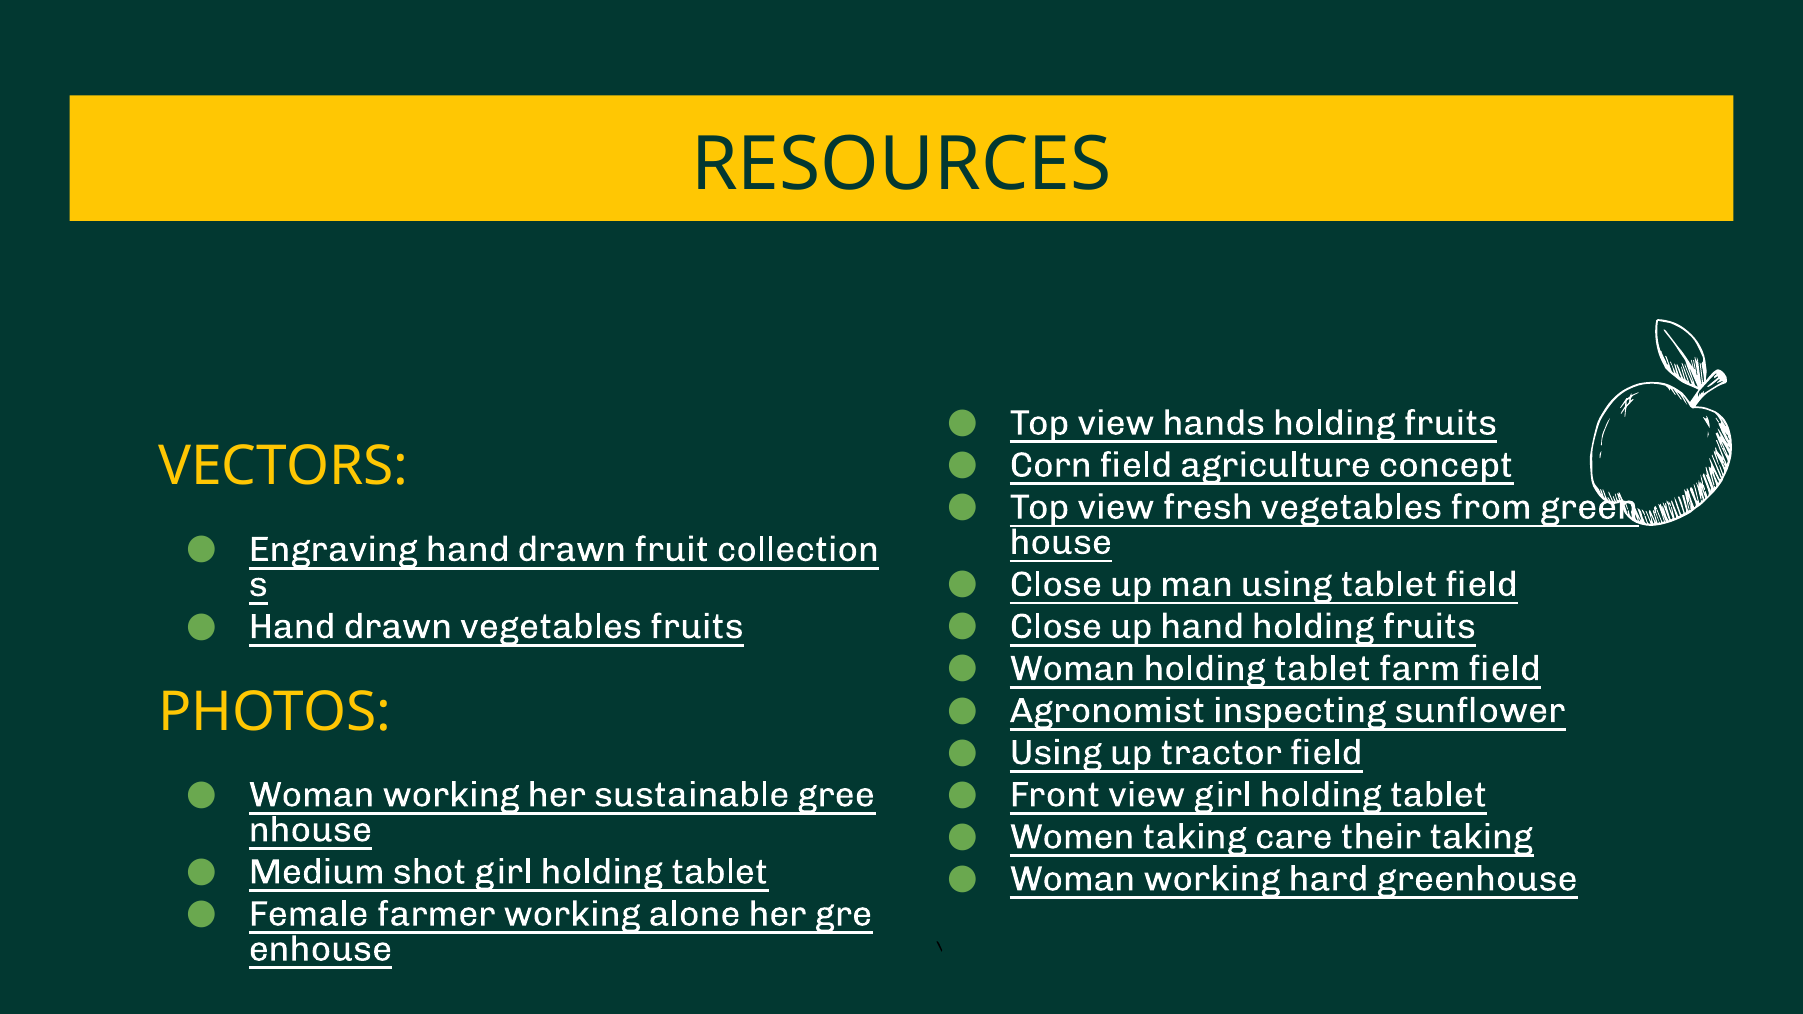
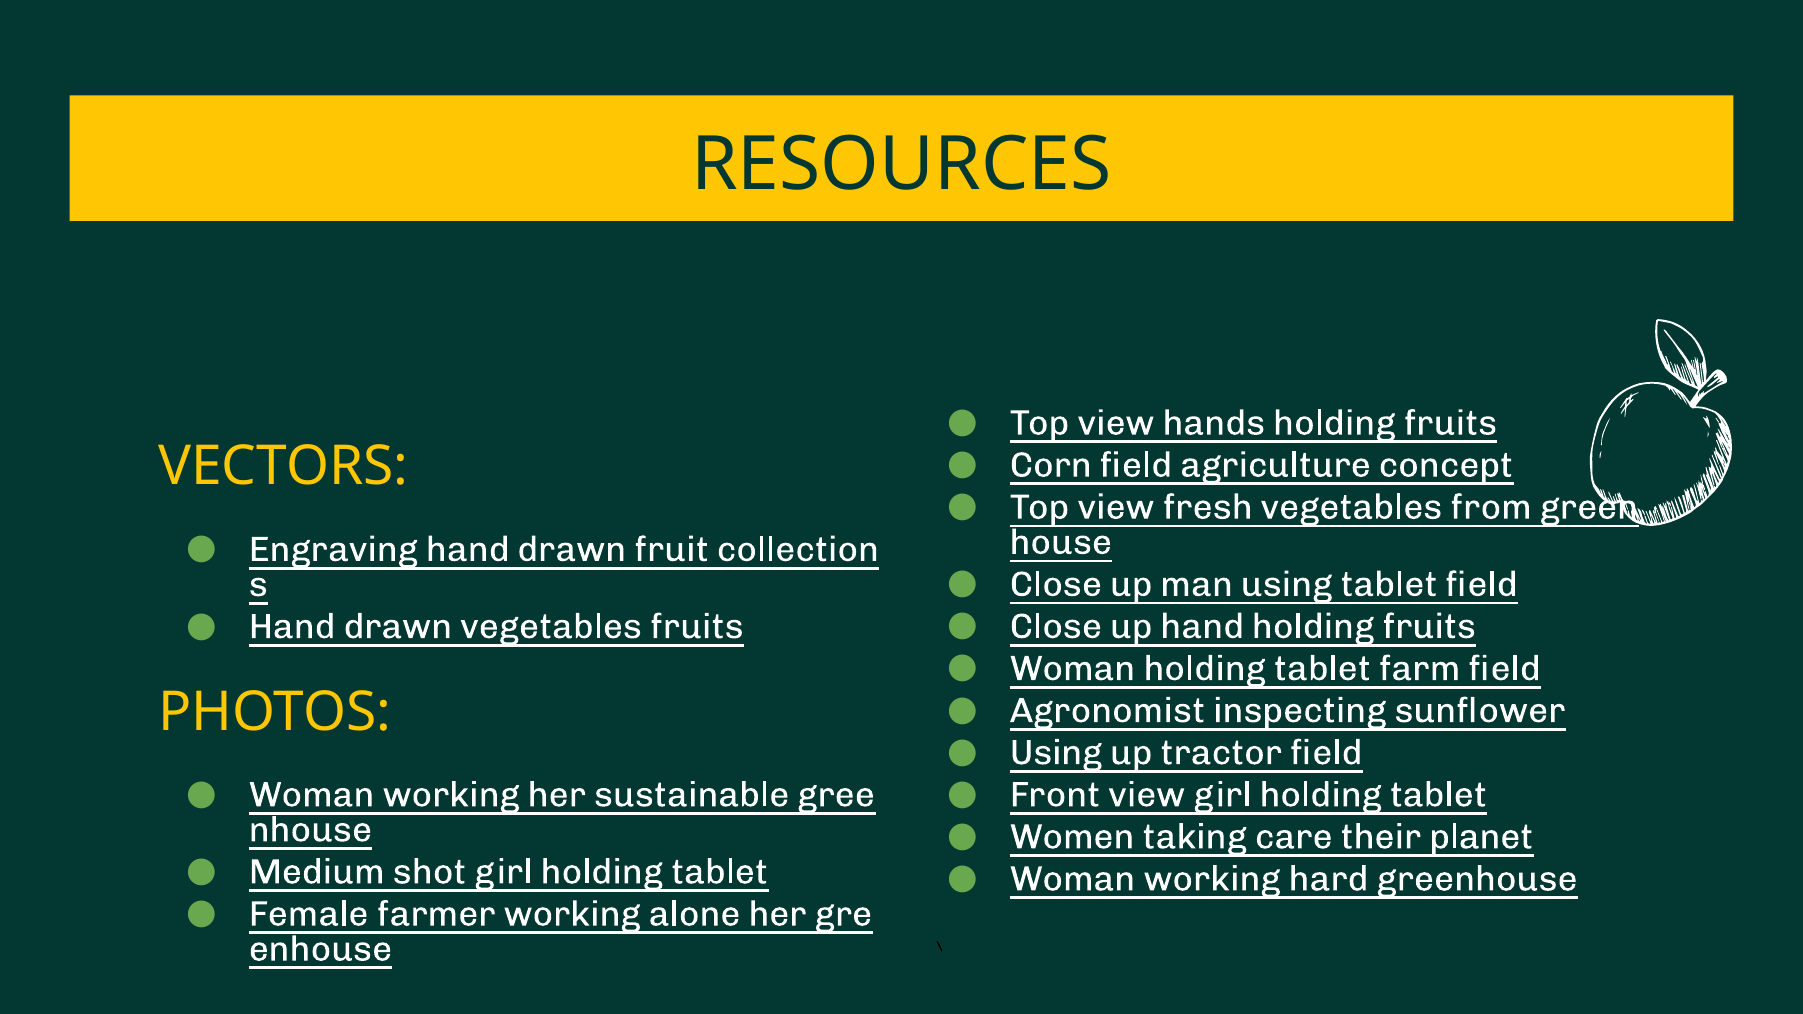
their taking: taking -> planet
